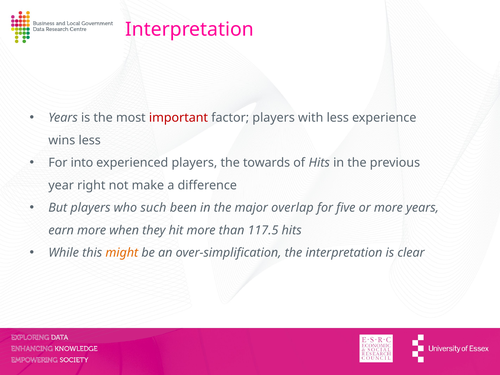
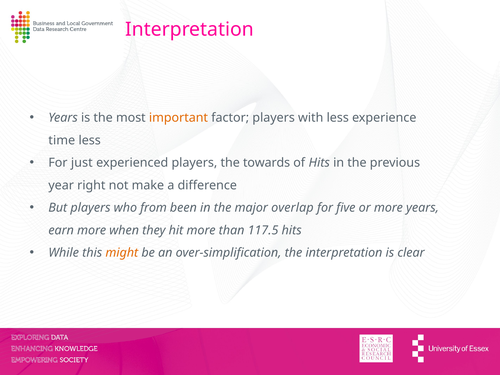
important colour: red -> orange
wins: wins -> time
into: into -> just
such: such -> from
